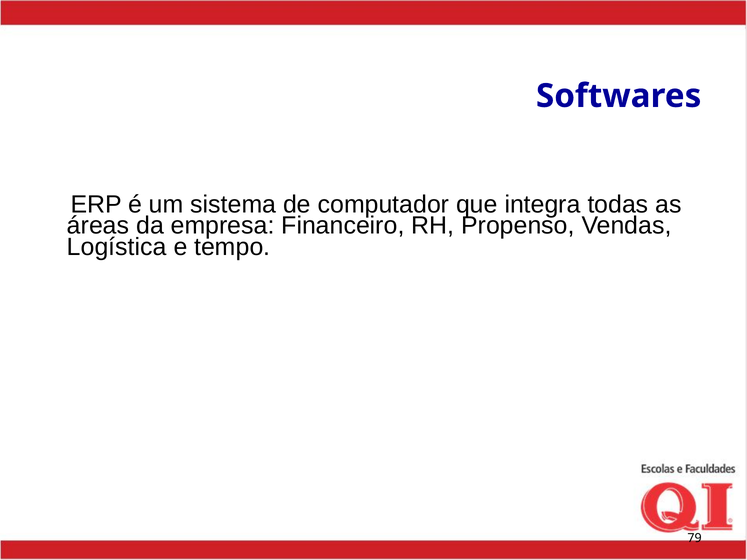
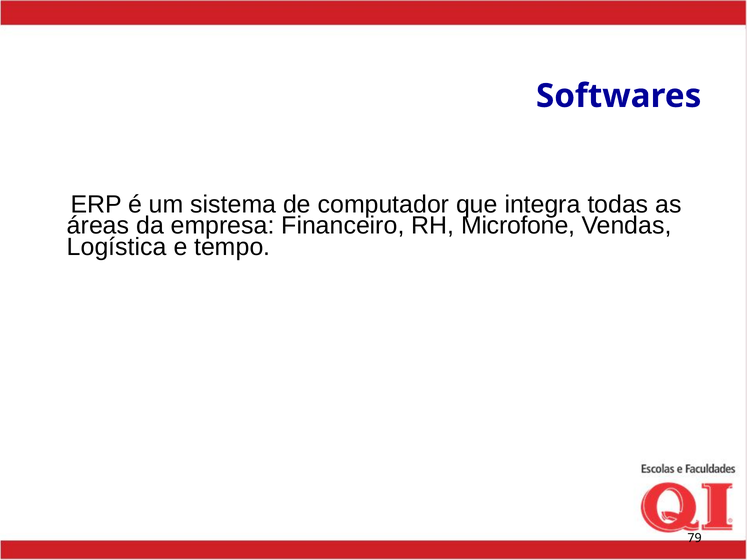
Propenso: Propenso -> Microfone
